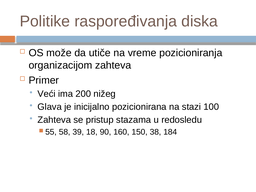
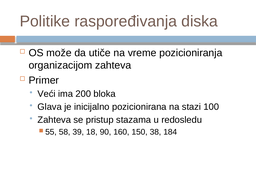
nižeg: nižeg -> bloka
